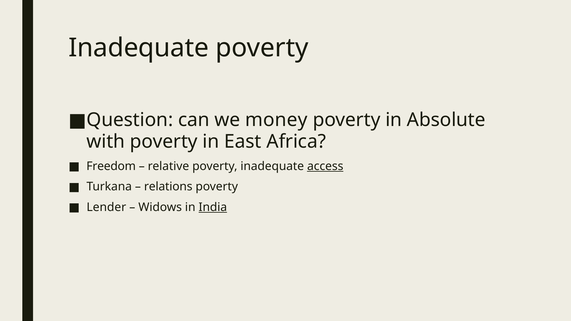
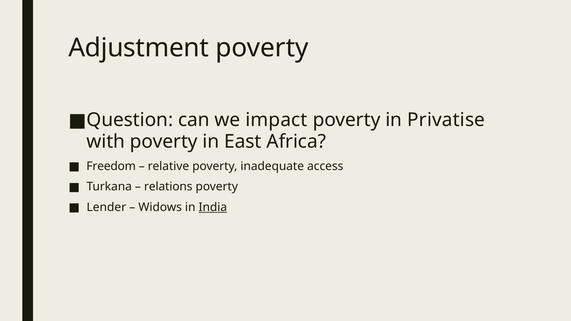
Inadequate at (139, 48): Inadequate -> Adjustment
money: money -> impact
Absolute: Absolute -> Privatise
access underline: present -> none
